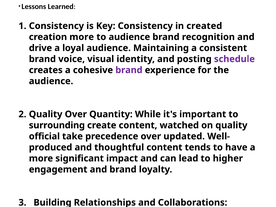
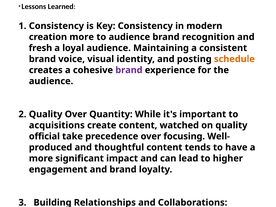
created: created -> modern
drive at (40, 48): drive -> fresh
schedule colour: purple -> orange
surrounding: surrounding -> acquisitions
updated: updated -> focusing
